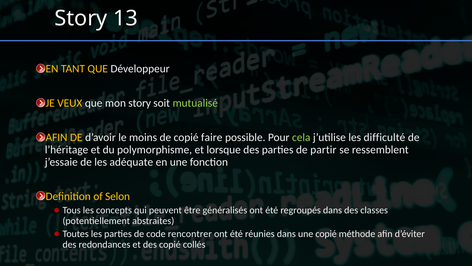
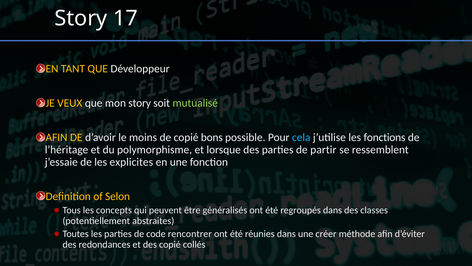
13: 13 -> 17
faire: faire -> bons
cela colour: light green -> light blue
difficulté: difficulté -> fonctions
adéquate: adéquate -> explicites
une copié: copié -> créer
